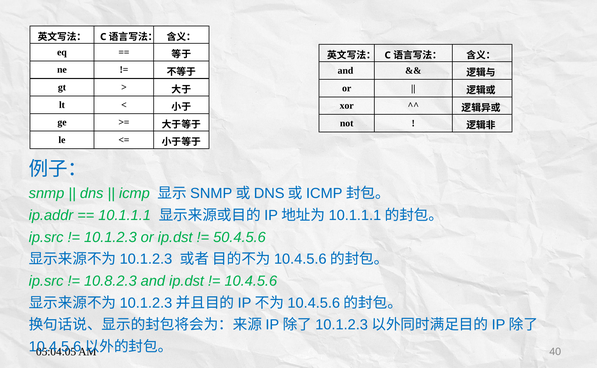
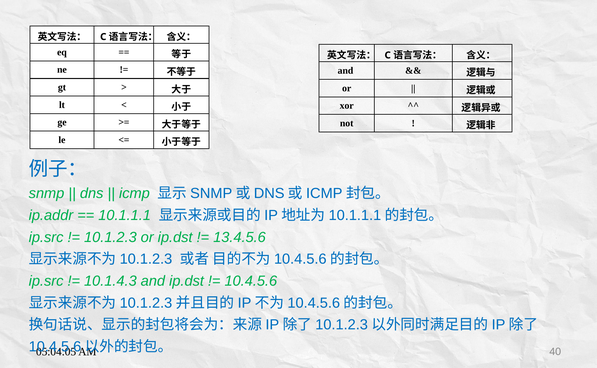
50.4.5.6: 50.4.5.6 -> 13.4.5.6
10.8.2.3: 10.8.2.3 -> 10.1.4.3
